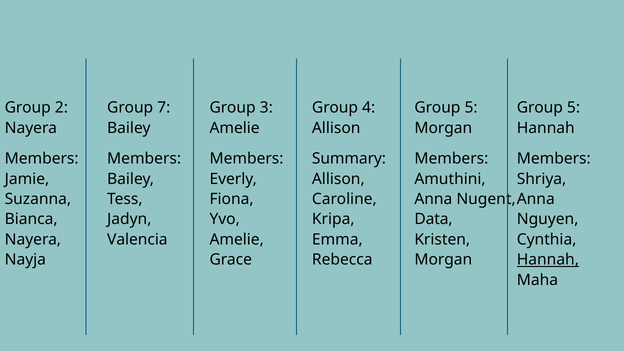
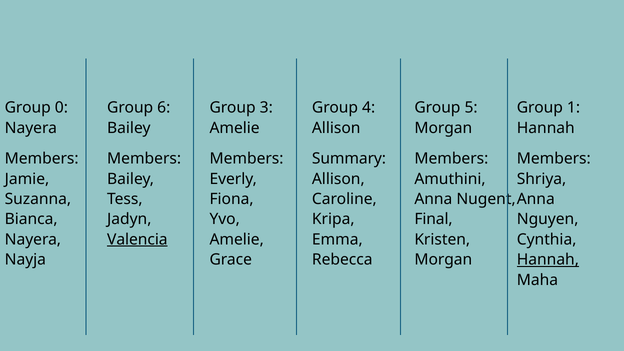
2: 2 -> 0
7: 7 -> 6
5 at (574, 108): 5 -> 1
Data: Data -> Final
Valencia underline: none -> present
